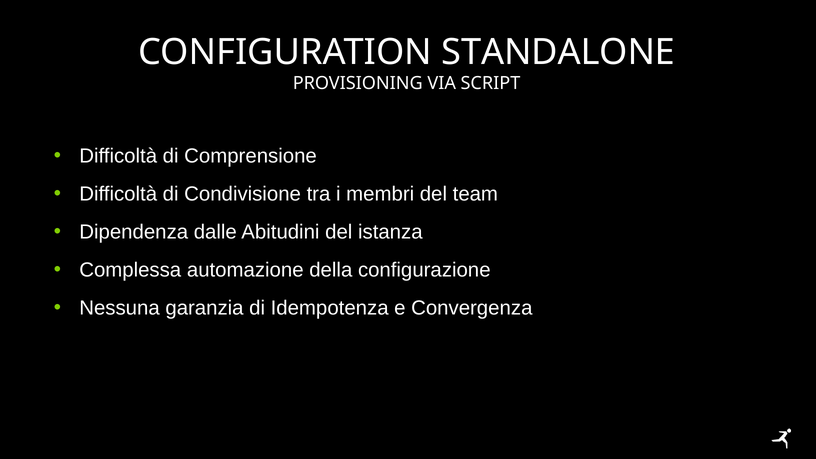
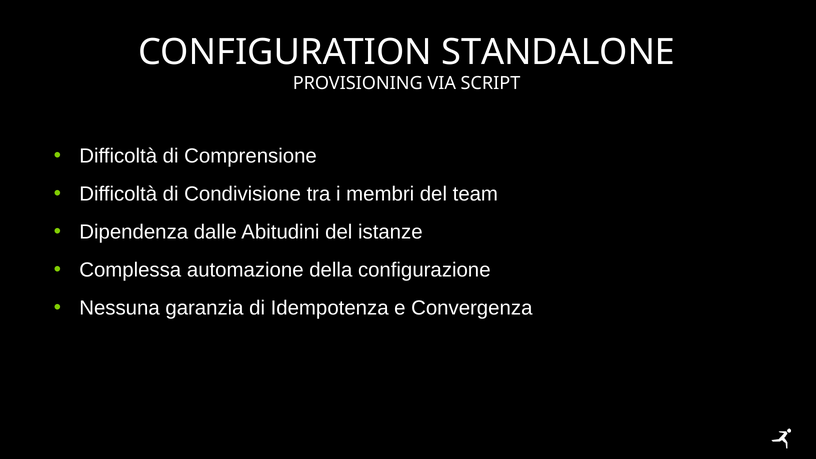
istanza: istanza -> istanze
